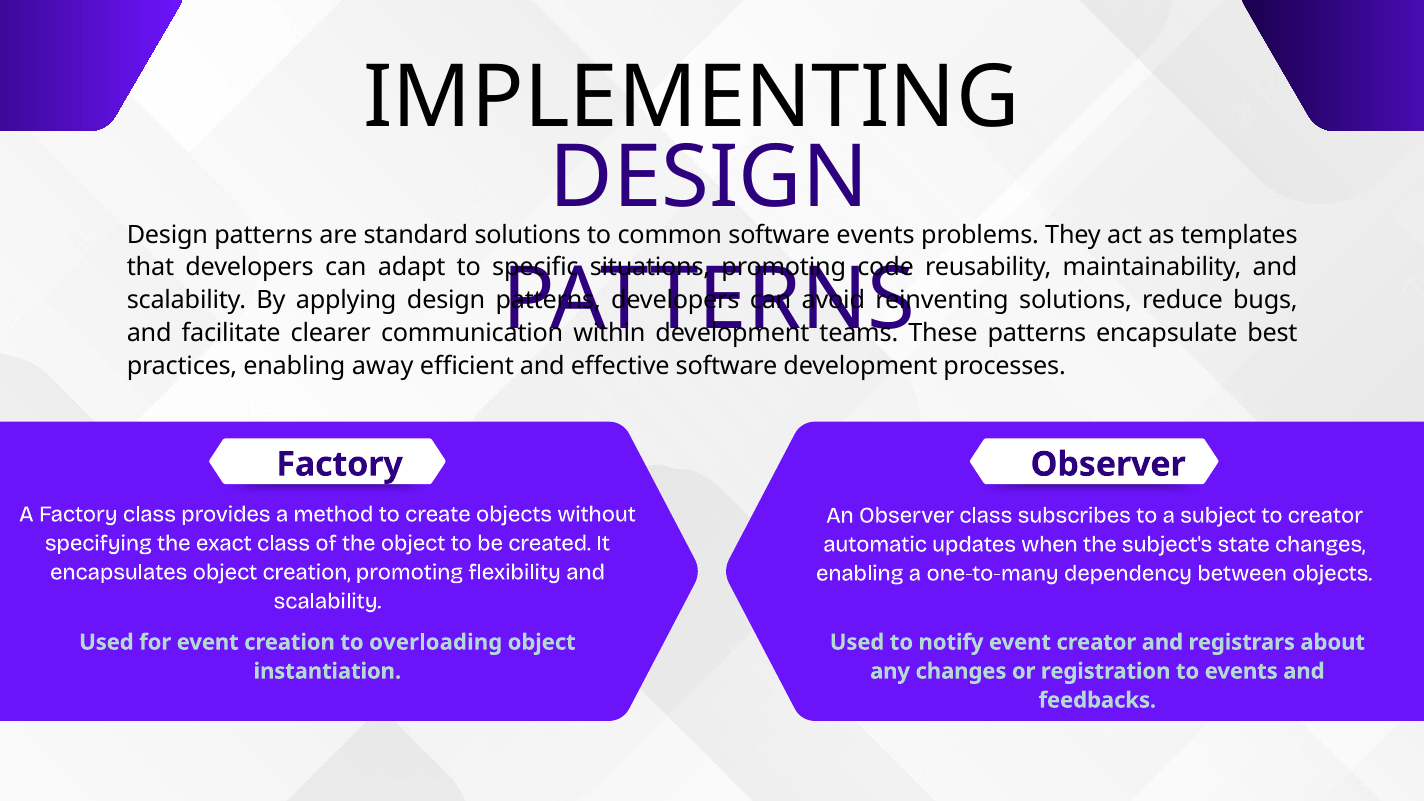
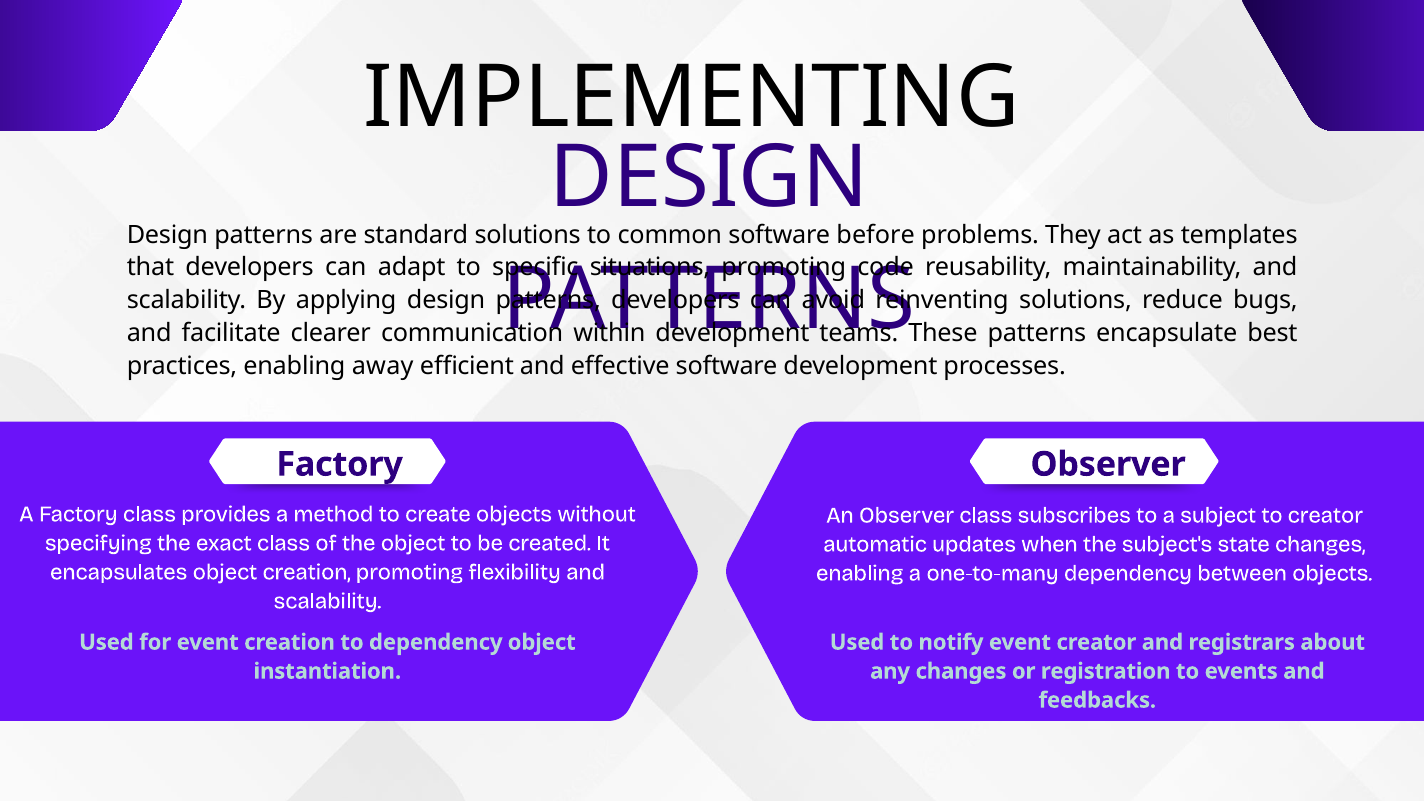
events at (876, 235): events -> before
to overloading: overloading -> dependency
